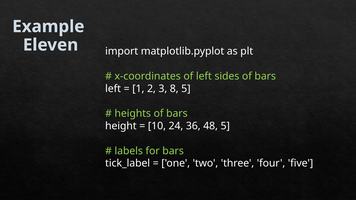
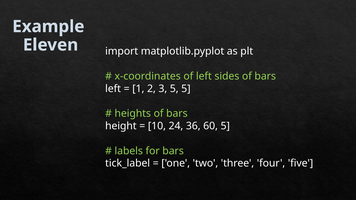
3 8: 8 -> 5
48: 48 -> 60
